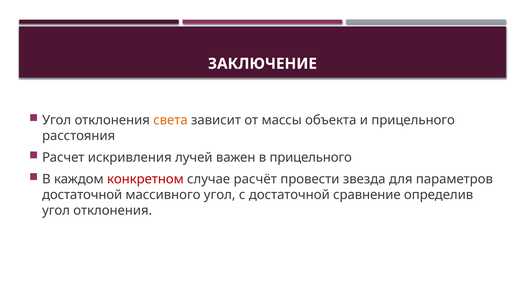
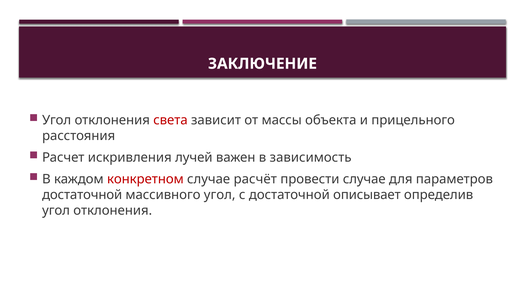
света colour: orange -> red
в прицельного: прицельного -> зависимость
провести звезда: звезда -> случае
сравнение: сравнение -> описывает
